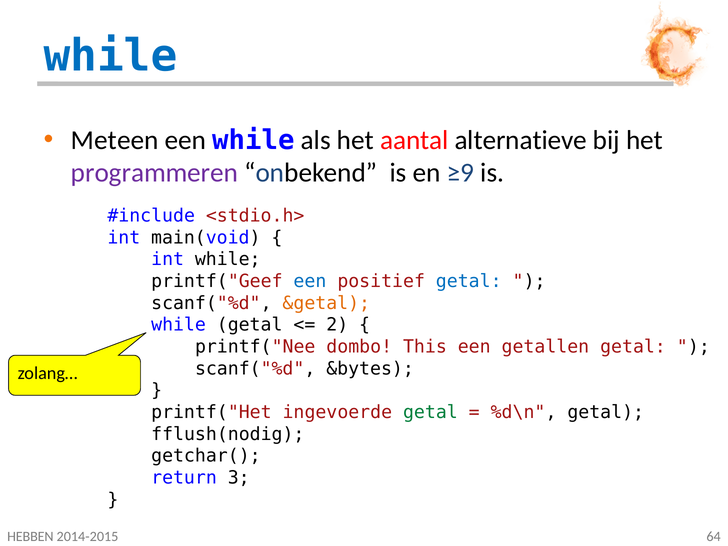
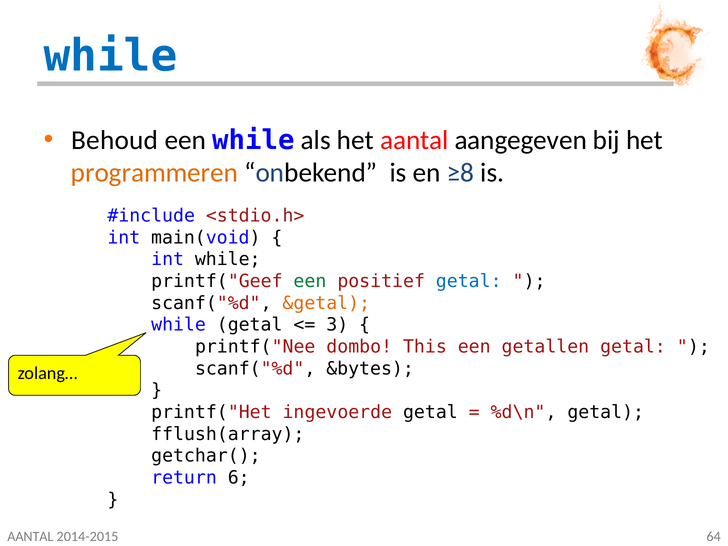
Meteen: Meteen -> Behoud
alternatieve: alternatieve -> aangegeven
programmeren colour: purple -> orange
≥9: ≥9 -> ≥8
een at (310, 281) colour: blue -> green
2: 2 -> 3
getal at (430, 412) colour: green -> black
fflush(nodig: fflush(nodig -> fflush(array
3: 3 -> 6
HEBBEN at (30, 537): HEBBEN -> AANTAL
